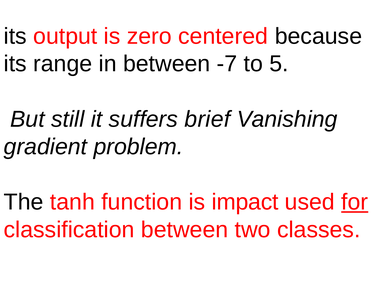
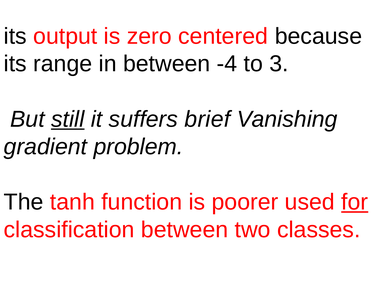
-7: -7 -> -4
5: 5 -> 3
still underline: none -> present
impact: impact -> poorer
